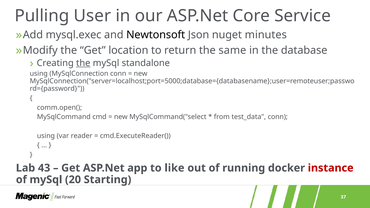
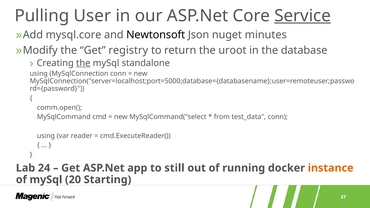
Service underline: none -> present
mysql.exec: mysql.exec -> mysql.core
location: location -> registry
same: same -> uroot
43: 43 -> 24
like: like -> still
instance colour: red -> orange
